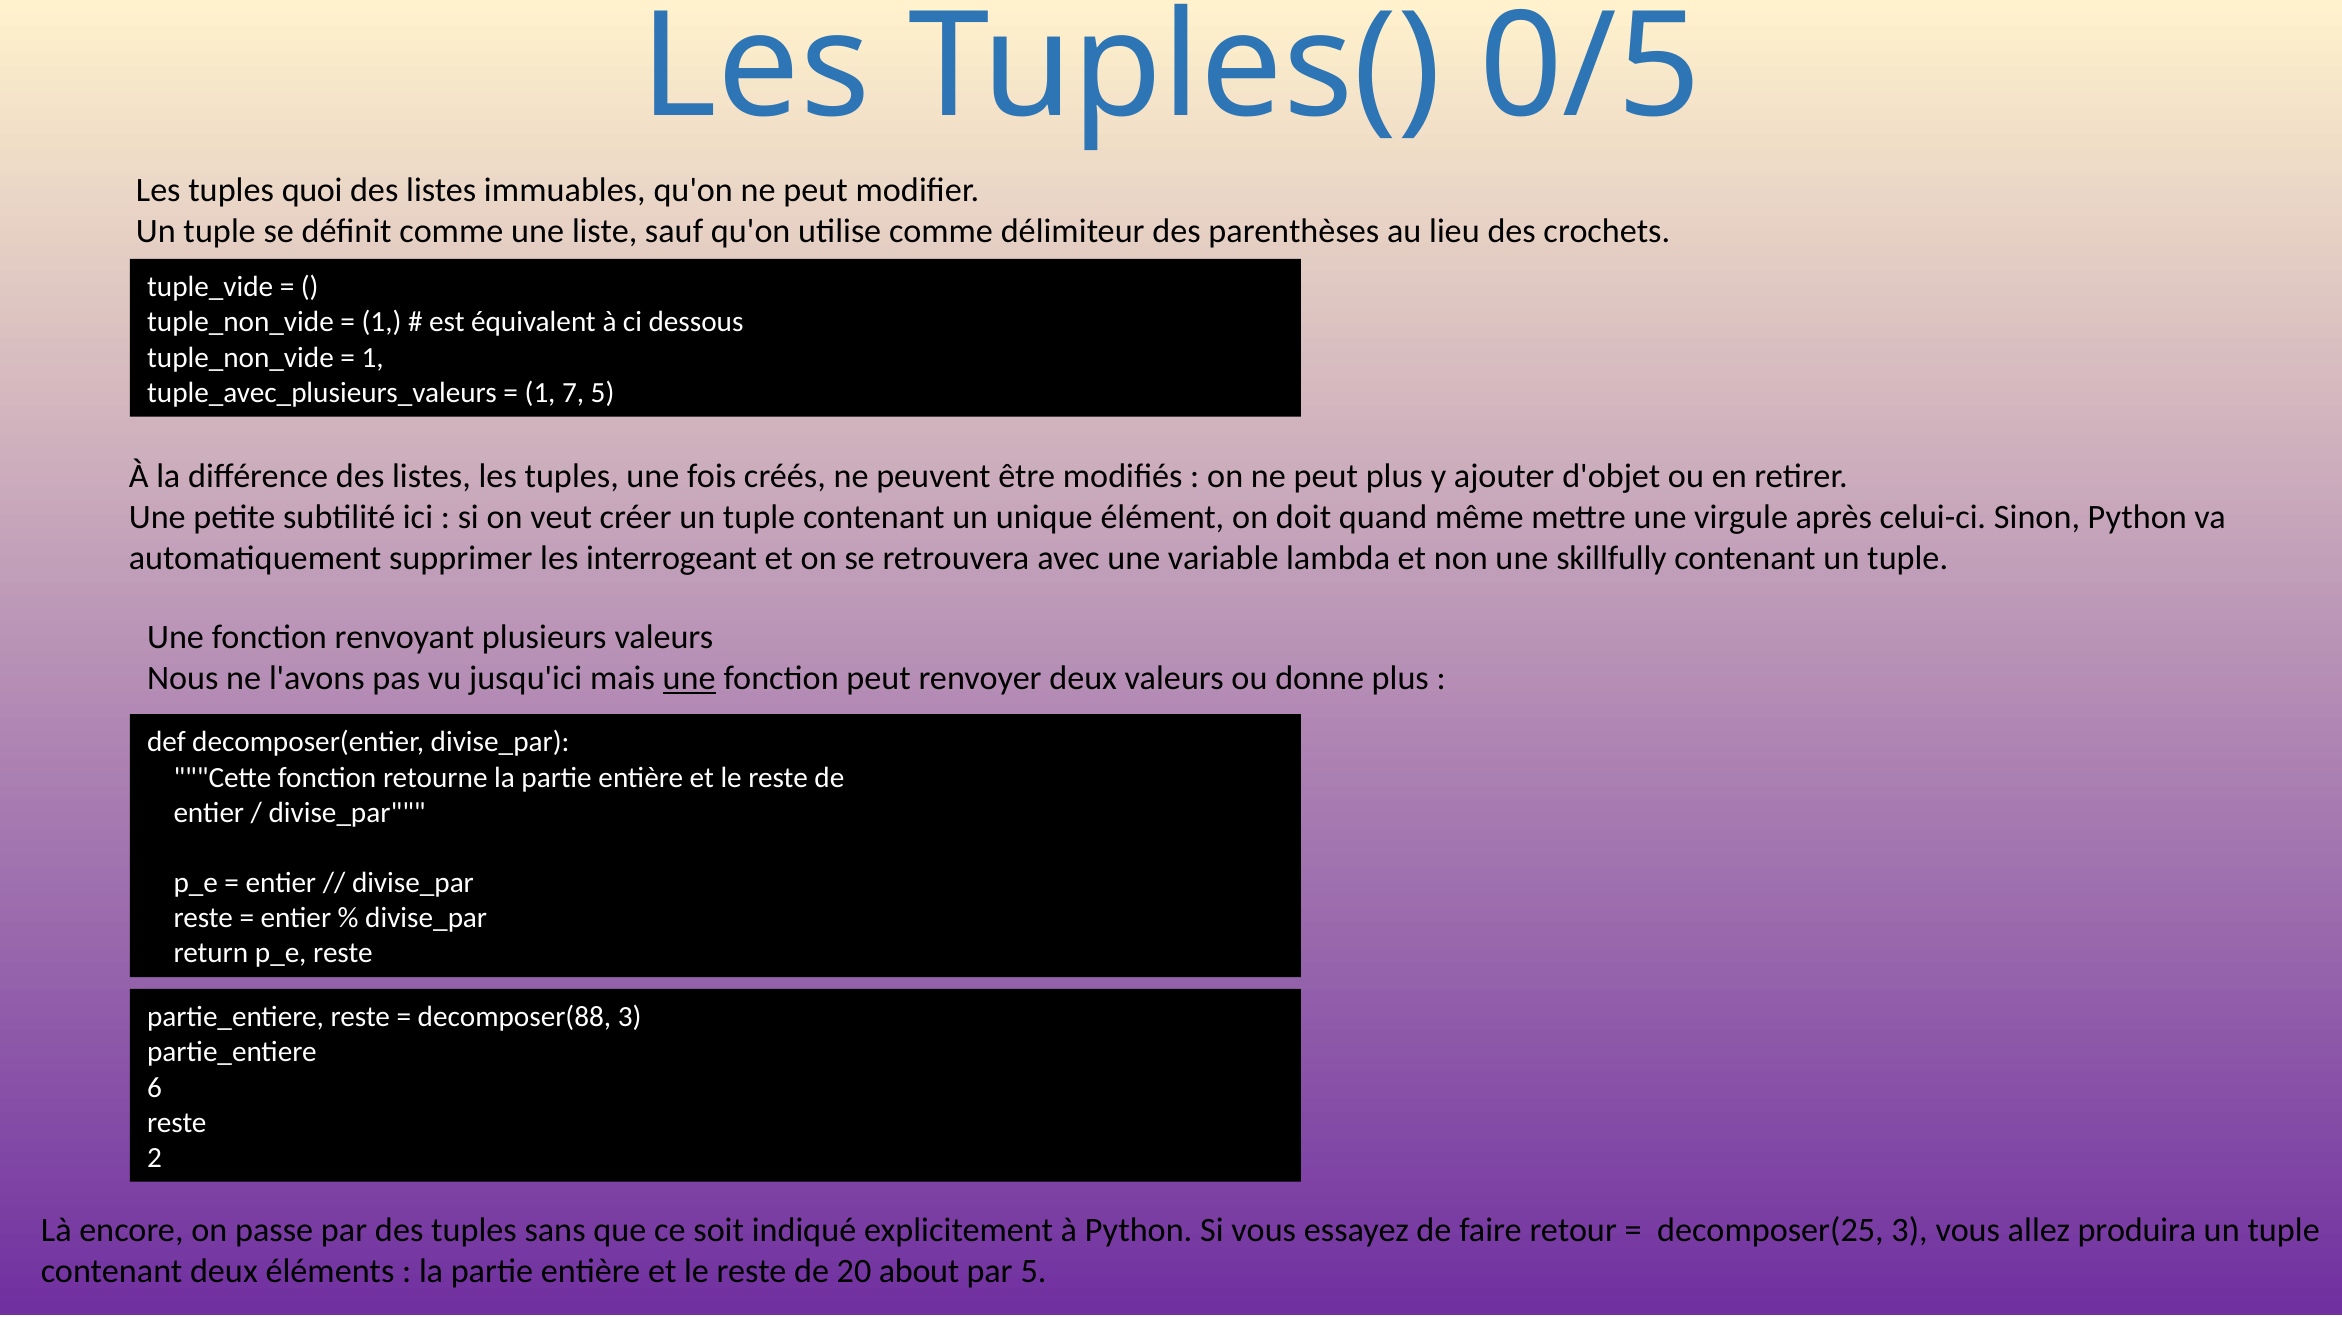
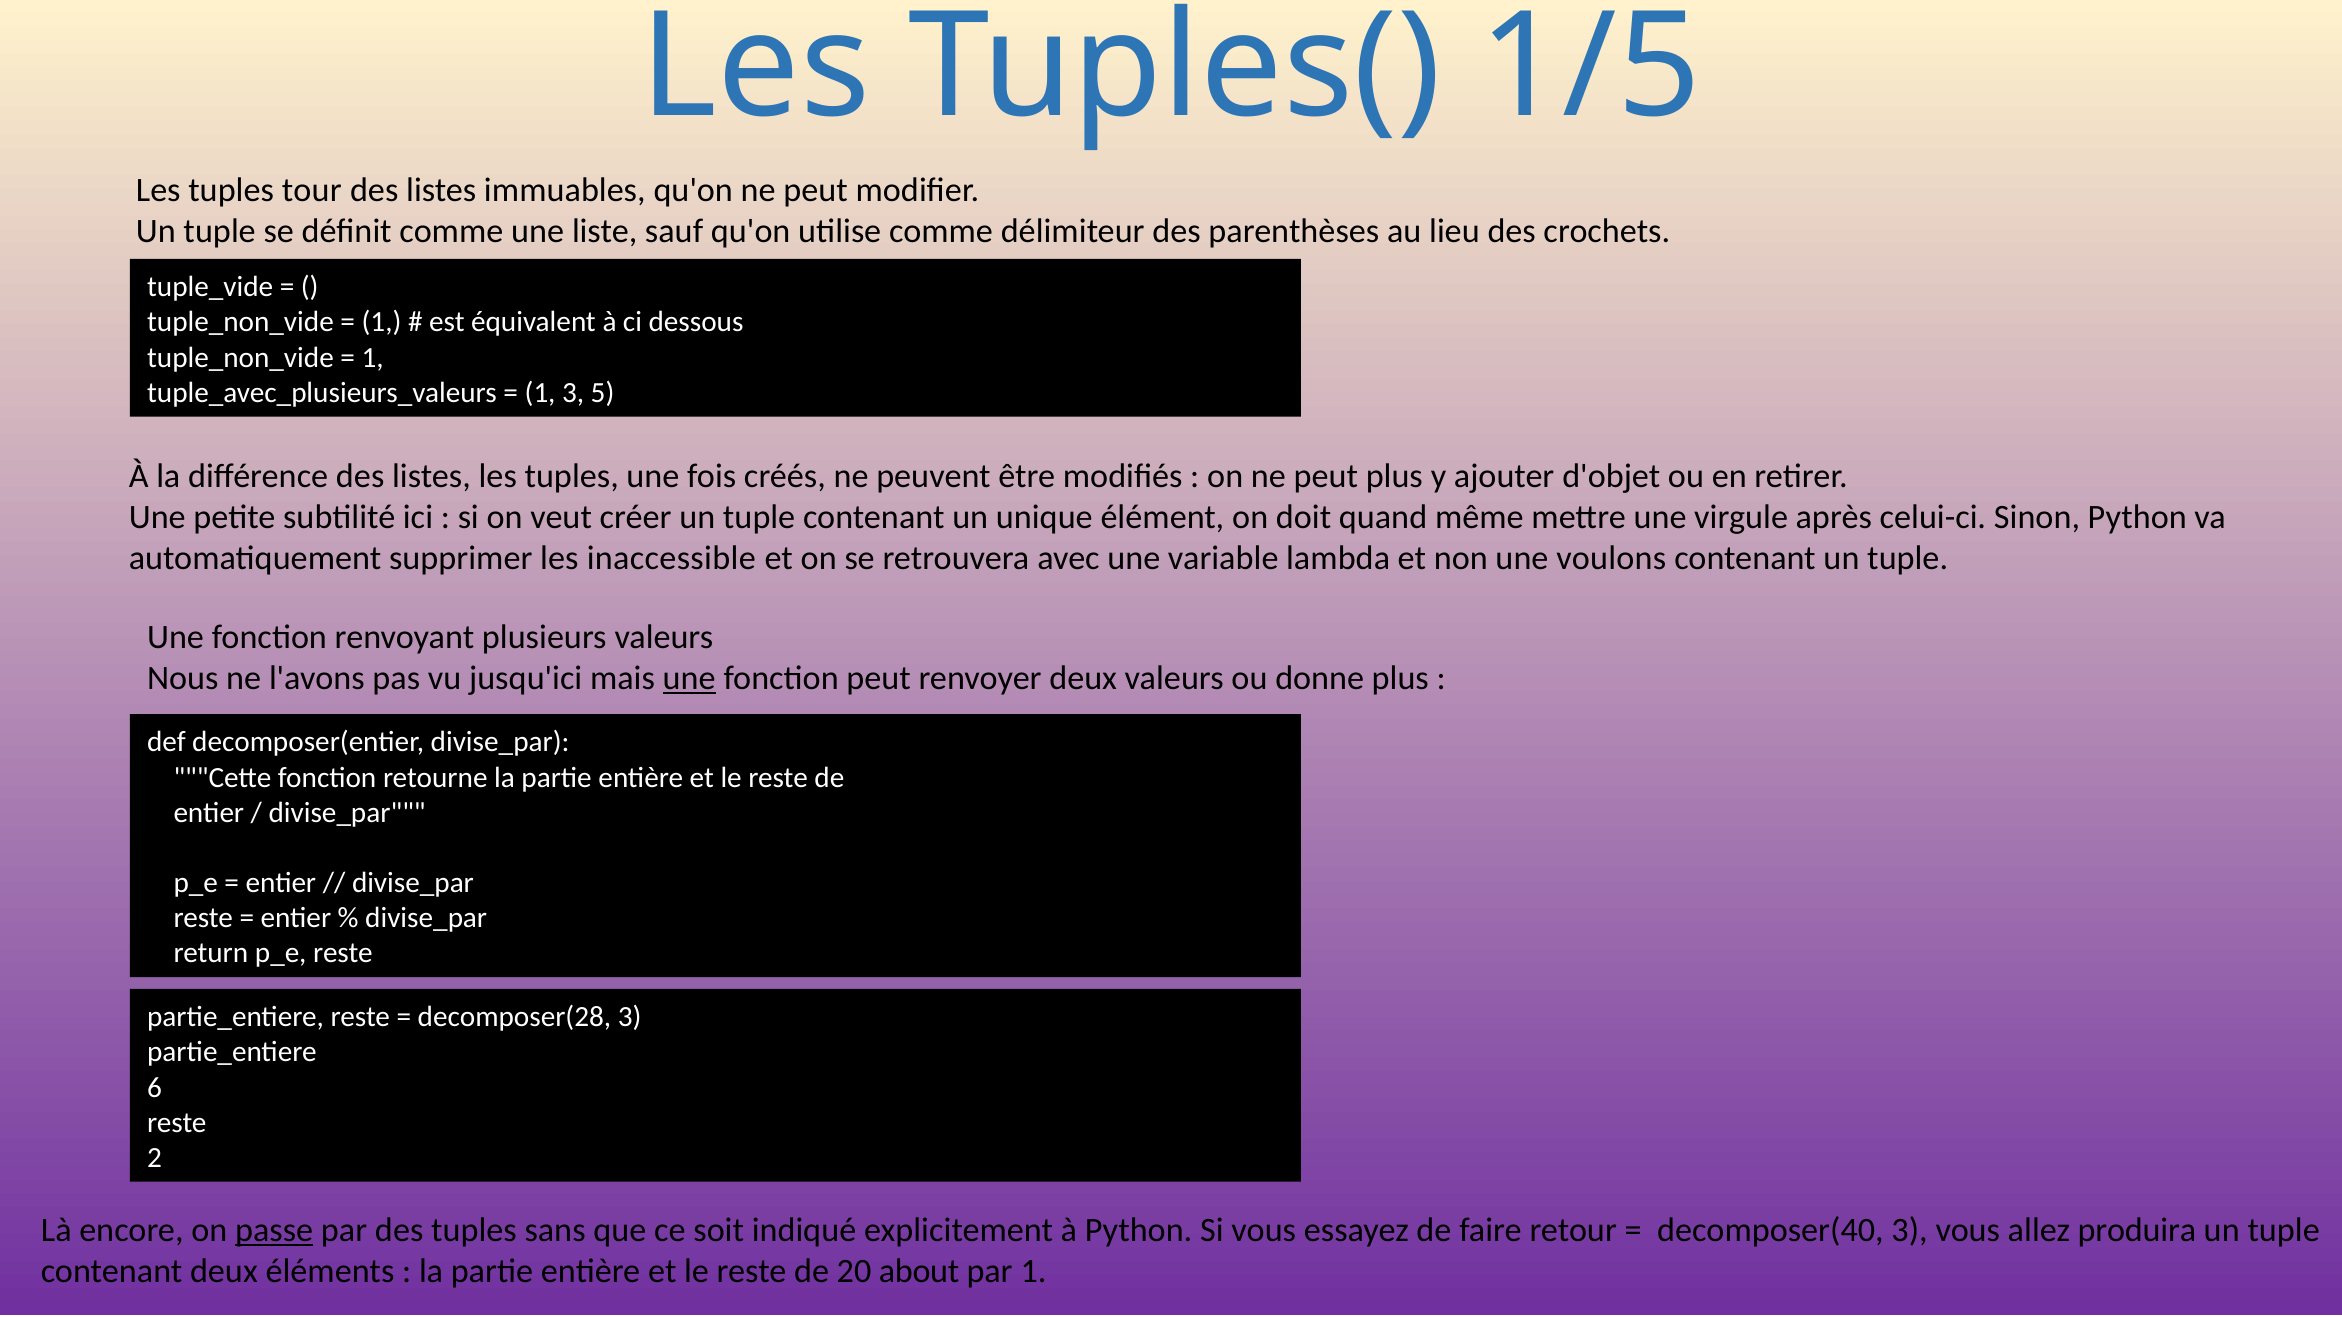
0/5: 0/5 -> 1/5
quoi: quoi -> tour
1 7: 7 -> 3
interrogeant: interrogeant -> inaccessible
skillfully: skillfully -> voulons
decomposer(88: decomposer(88 -> decomposer(28
passe underline: none -> present
decomposer(25: decomposer(25 -> decomposer(40
par 5: 5 -> 1
